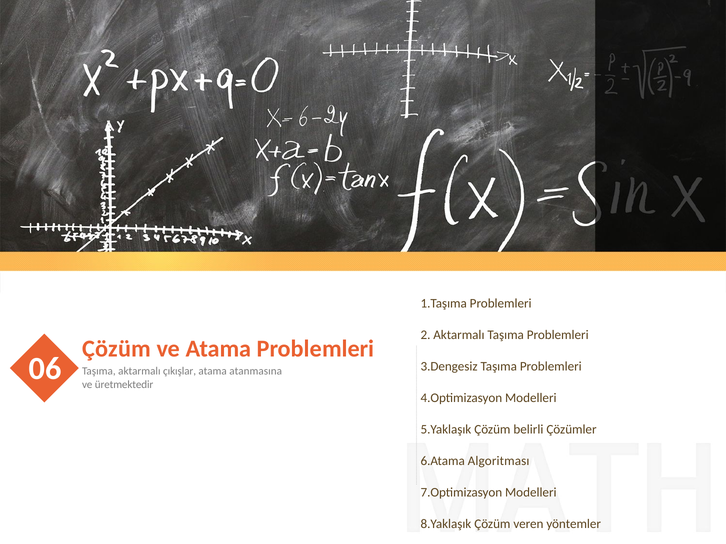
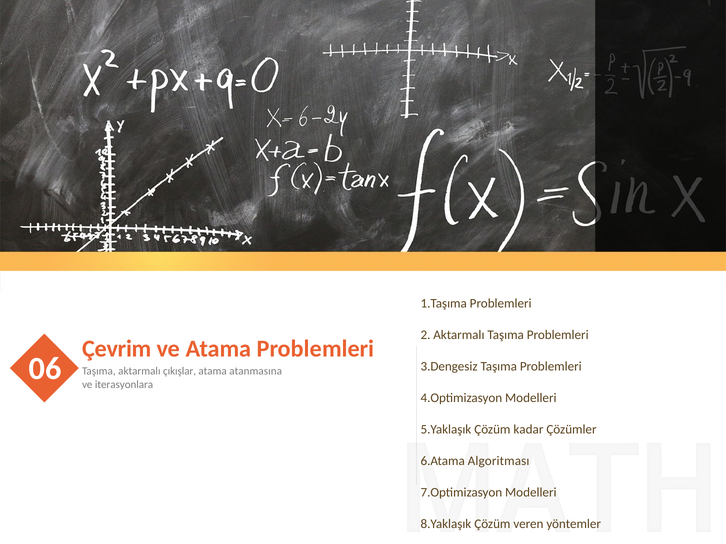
Çözüm at (117, 349): Çözüm -> Çevrim
üretmektedir: üretmektedir -> iterasyonlara
belirli: belirli -> kadar
